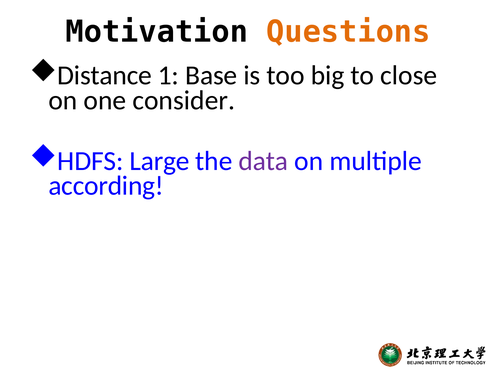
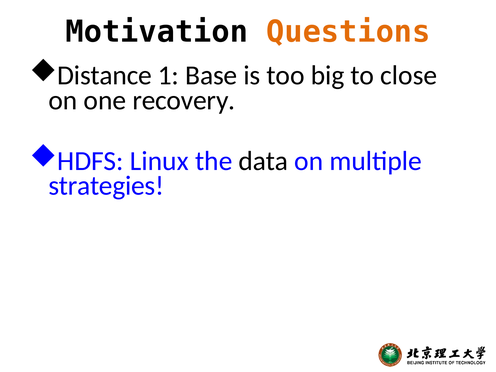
consider: consider -> recovery
Large: Large -> Linux
data colour: purple -> black
according: according -> strategies
